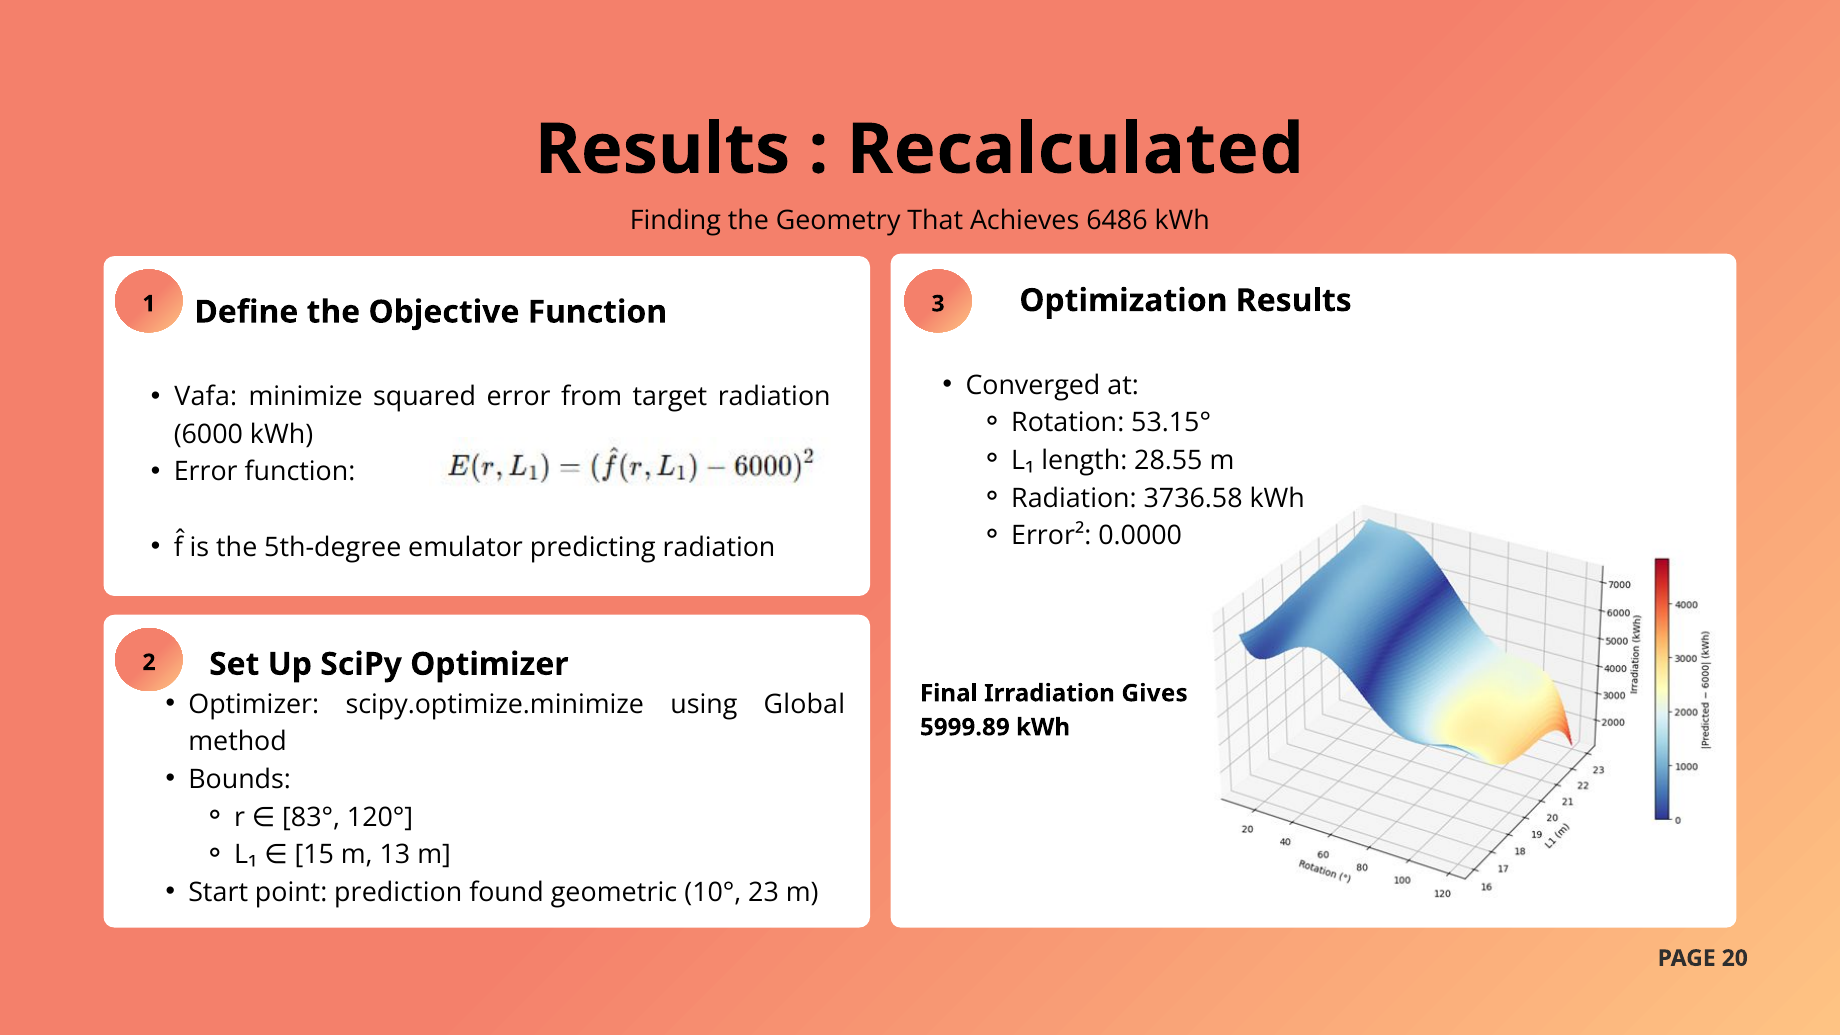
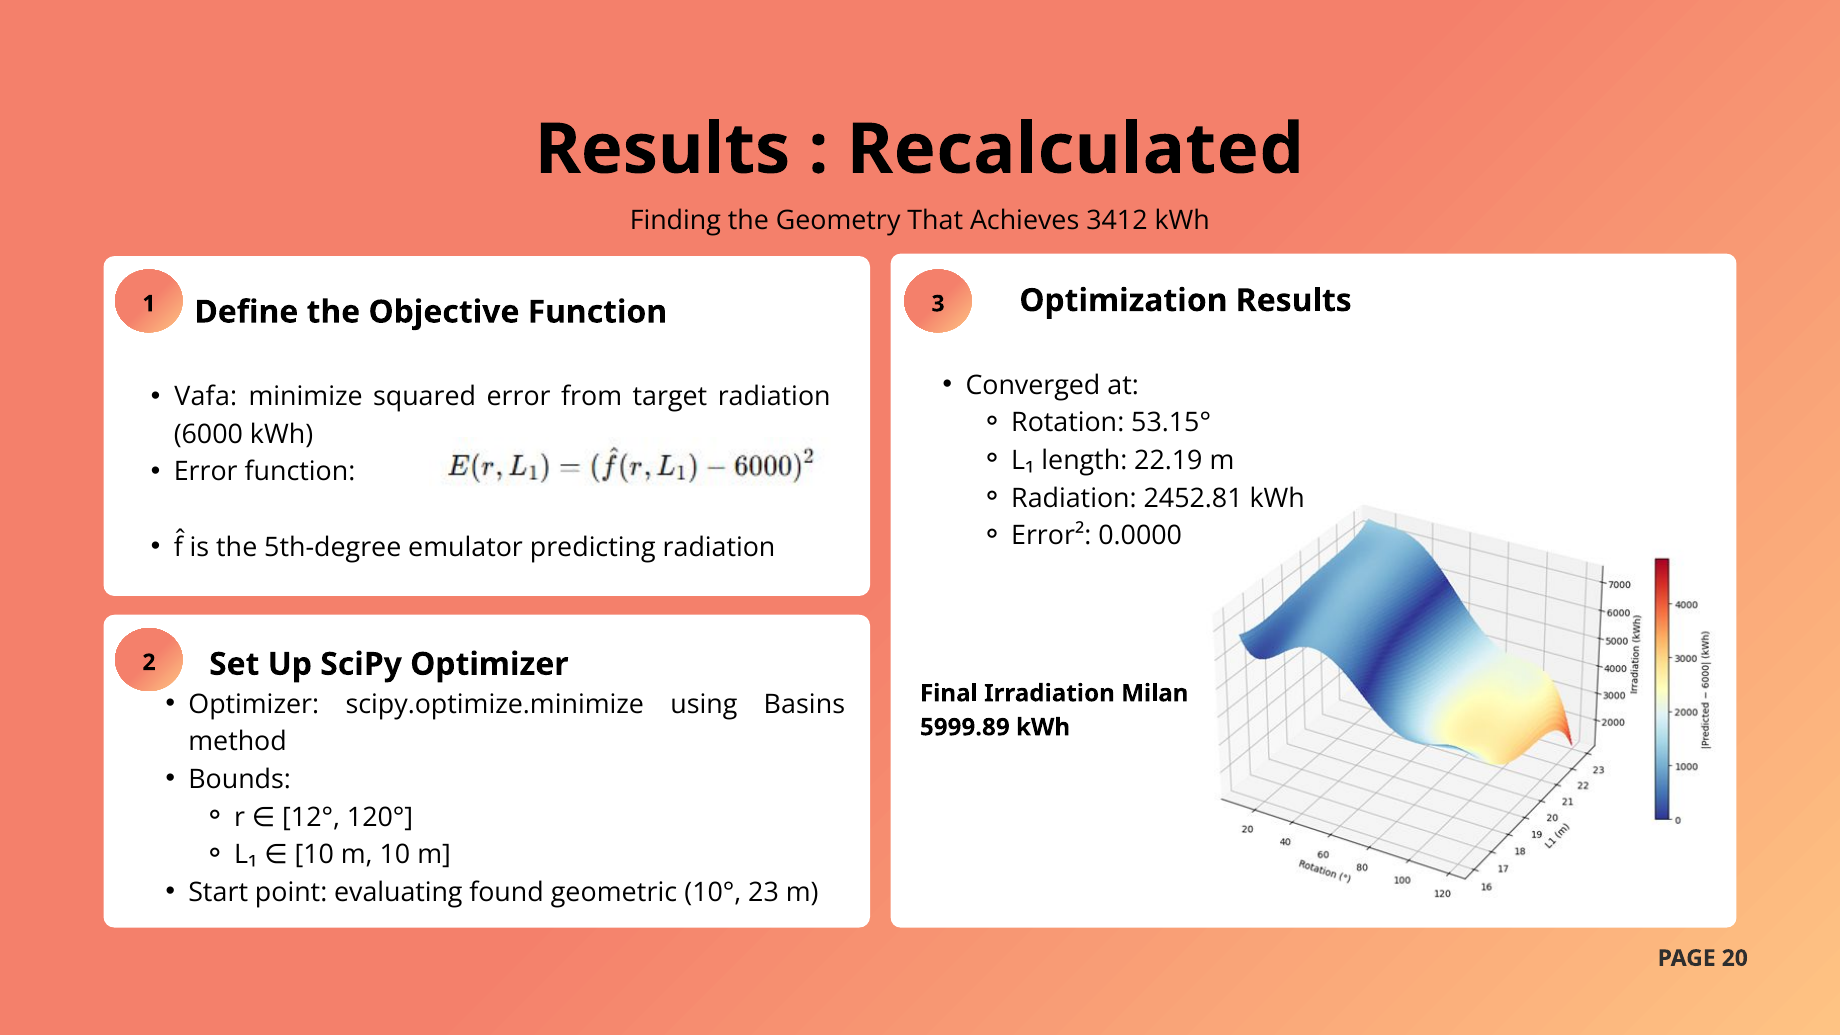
6486: 6486 -> 3412
28.55: 28.55 -> 22.19
3736.58: 3736.58 -> 2452.81
Gives: Gives -> Milan
Global: Global -> Basins
83°: 83° -> 12°
L₁ 15: 15 -> 10
m 13: 13 -> 10
prediction: prediction -> evaluating
